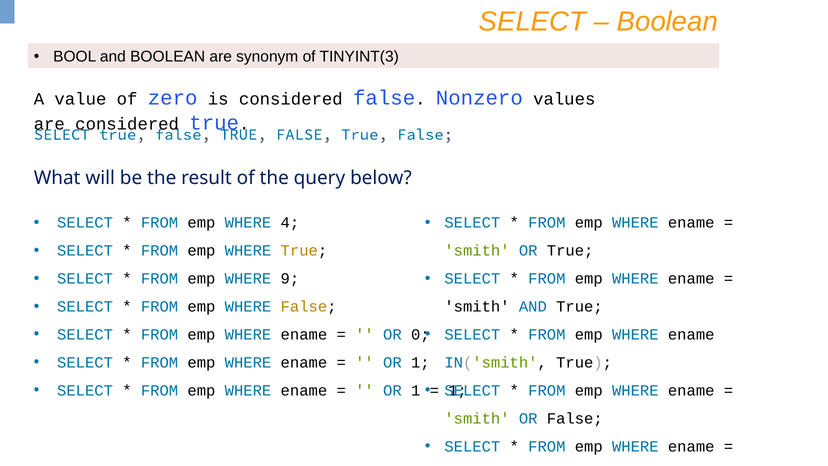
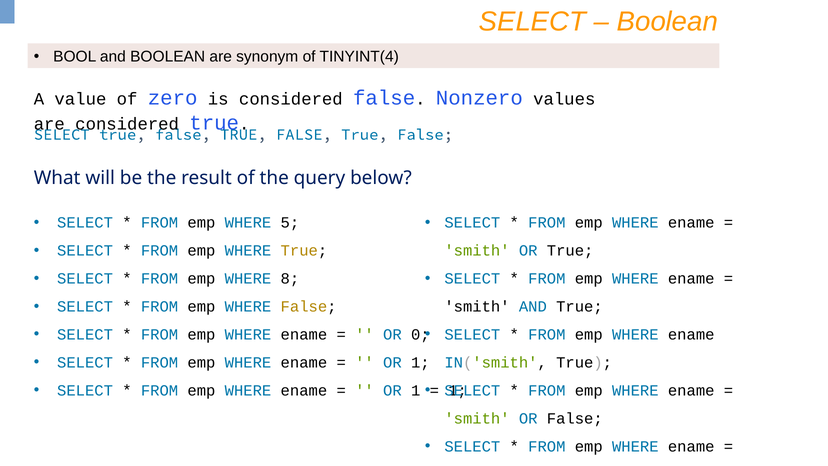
TINYINT(3: TINYINT(3 -> TINYINT(4
4: 4 -> 5
9: 9 -> 8
